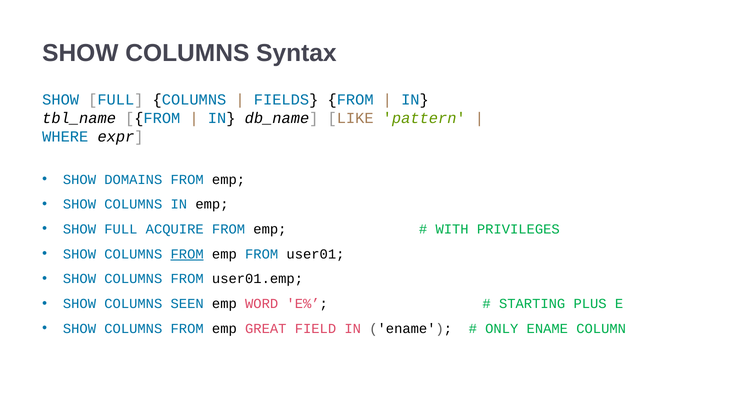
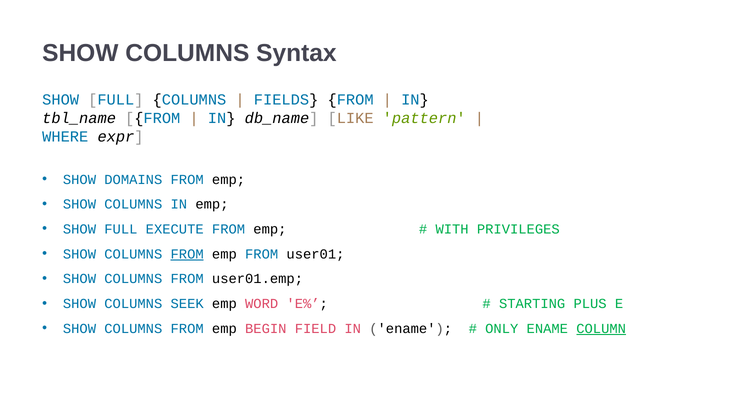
ACQUIRE: ACQUIRE -> EXECUTE
SEEN: SEEN -> SEEK
GREAT: GREAT -> BEGIN
COLUMN underline: none -> present
